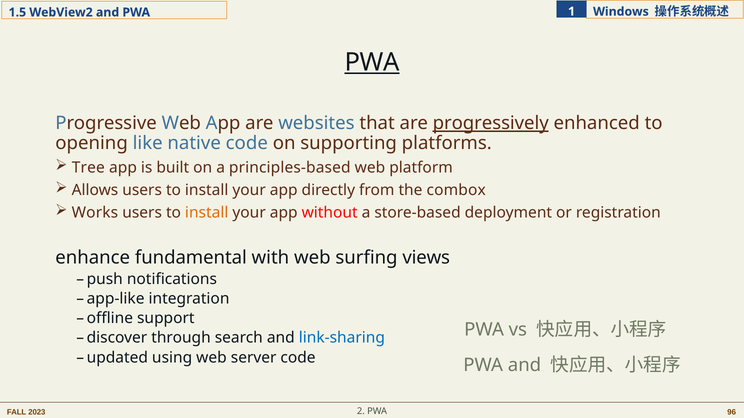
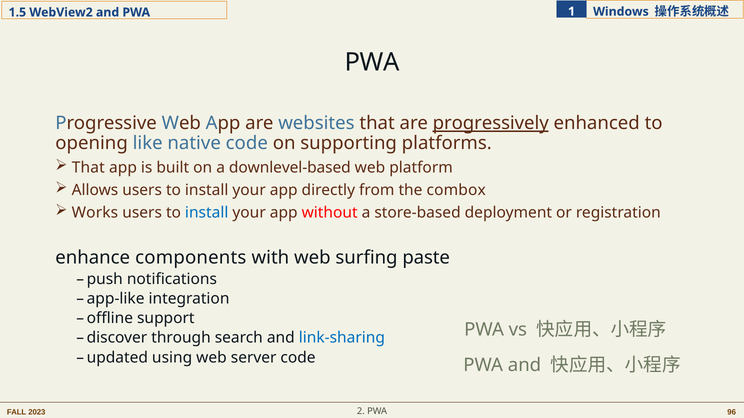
PWA at (372, 63) underline: present -> none
Tree at (88, 168): Tree -> That
principles-based: principles-based -> downlevel-based
install at (207, 213) colour: orange -> blue
fundamental: fundamental -> components
views: views -> paste
